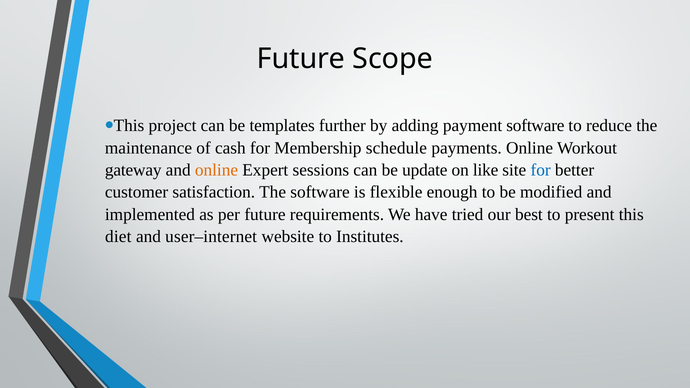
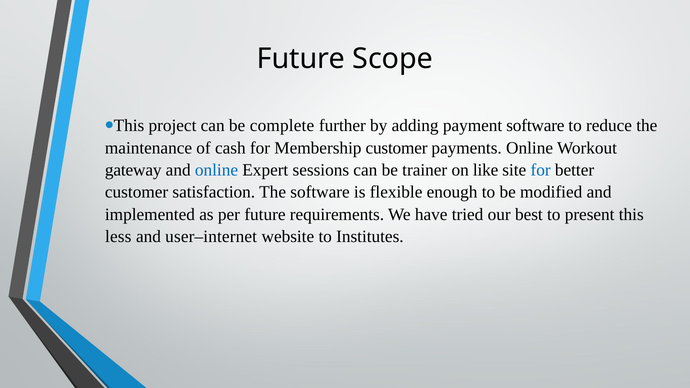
templates: templates -> complete
Membership schedule: schedule -> customer
online at (217, 170) colour: orange -> blue
update: update -> trainer
diet: diet -> less
